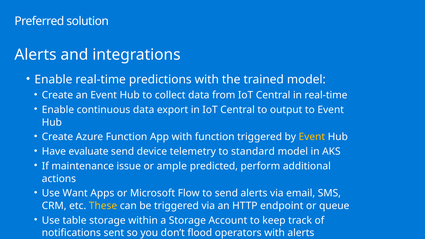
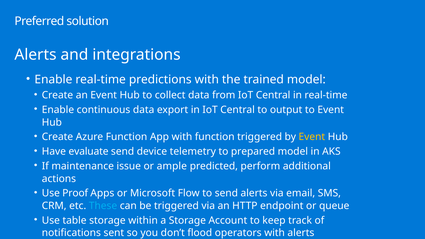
standard: standard -> prepared
Want: Want -> Proof
These colour: yellow -> light blue
